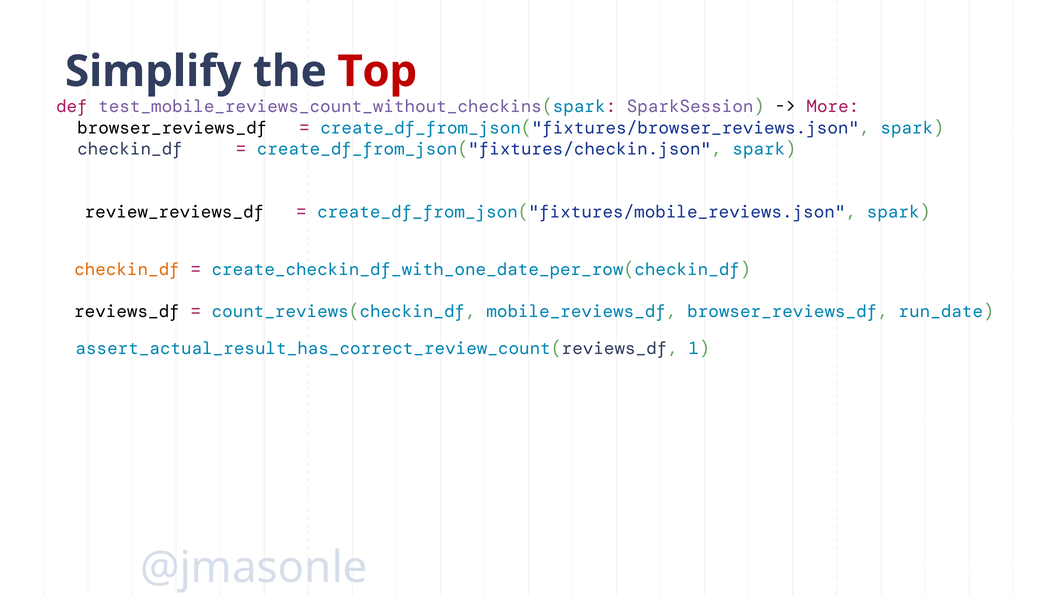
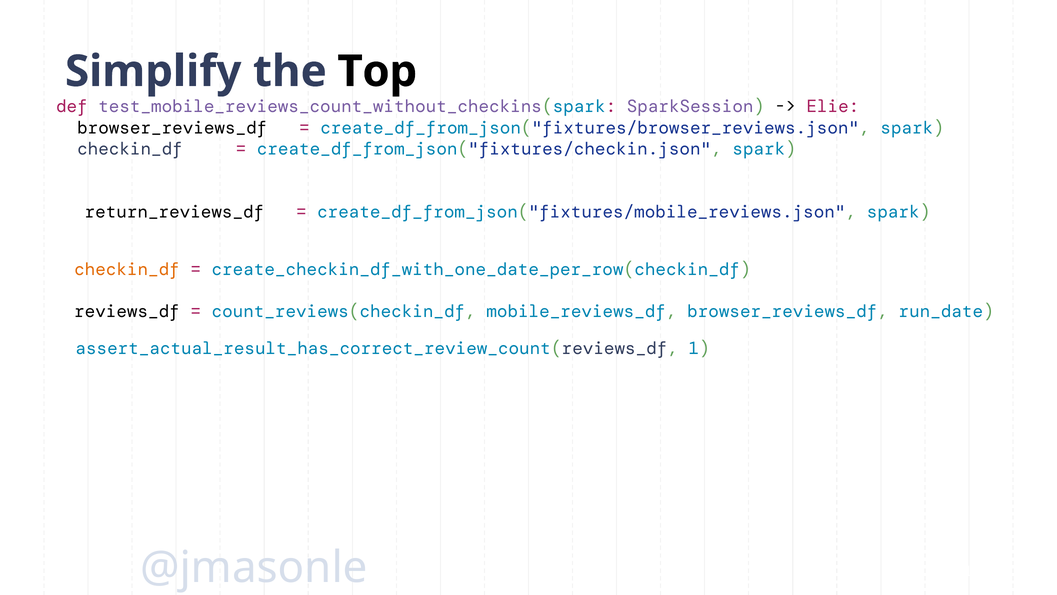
Top colour: red -> black
More: More -> Elie
review_reviews_df: review_reviews_df -> return_reviews_df
